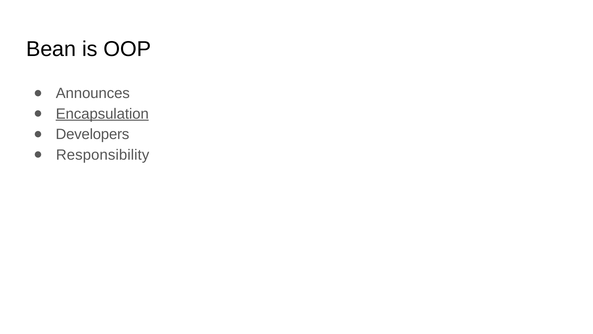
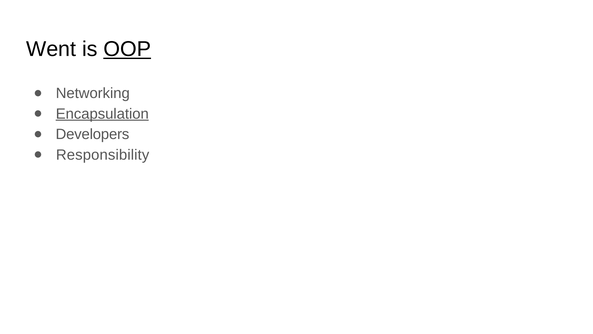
Bean: Bean -> Went
OOP underline: none -> present
Announces: Announces -> Networking
